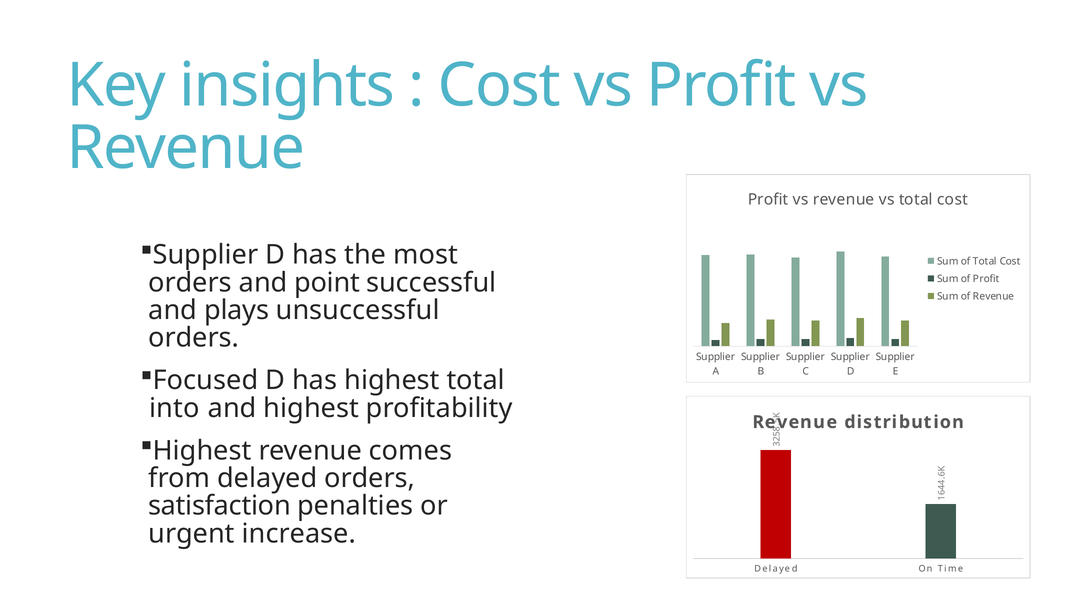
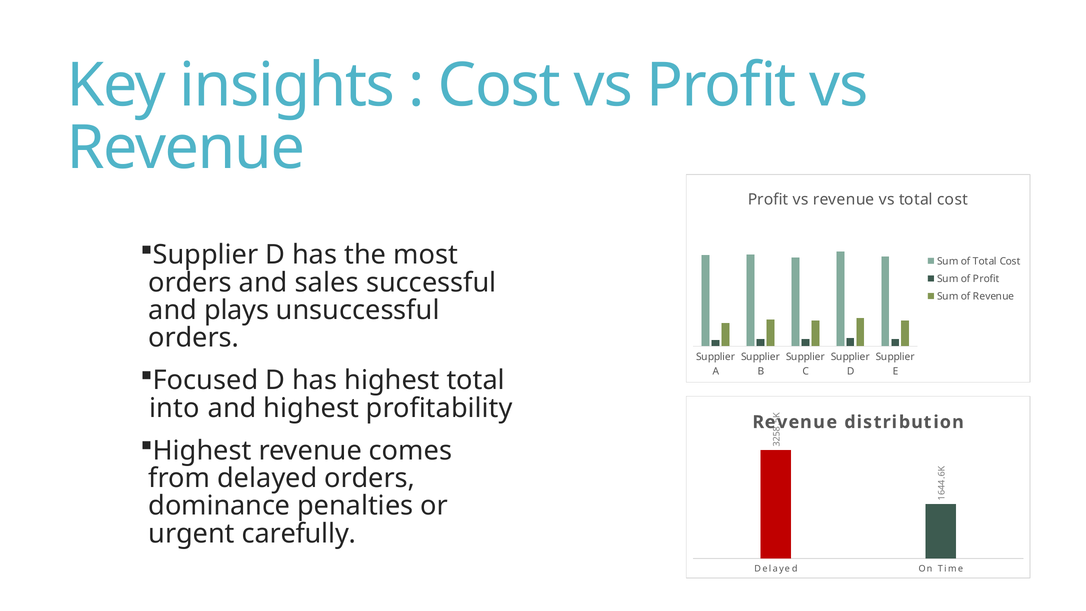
point: point -> sales
satisfaction: satisfaction -> dominance
increase: increase -> carefully
